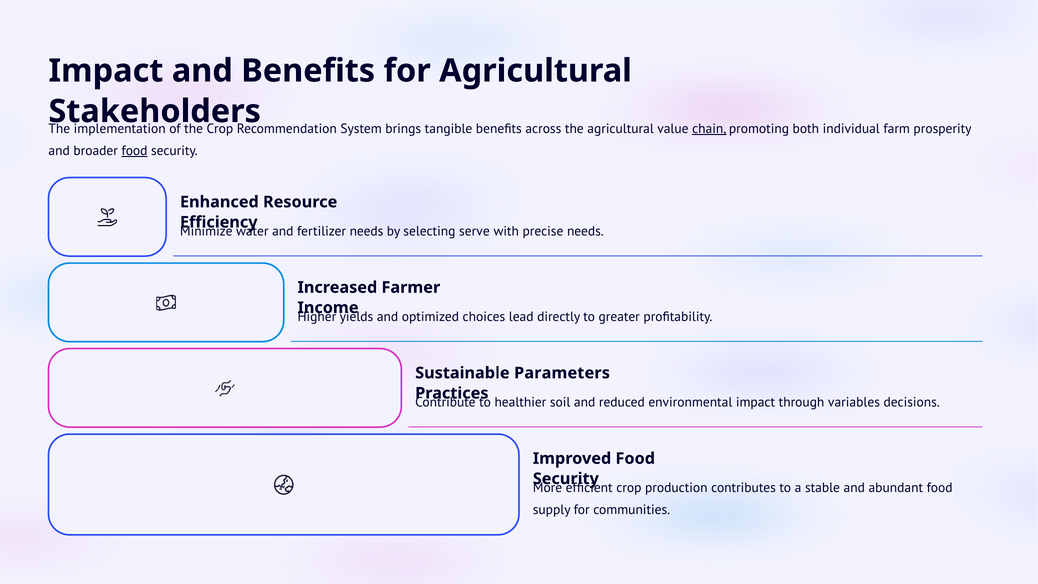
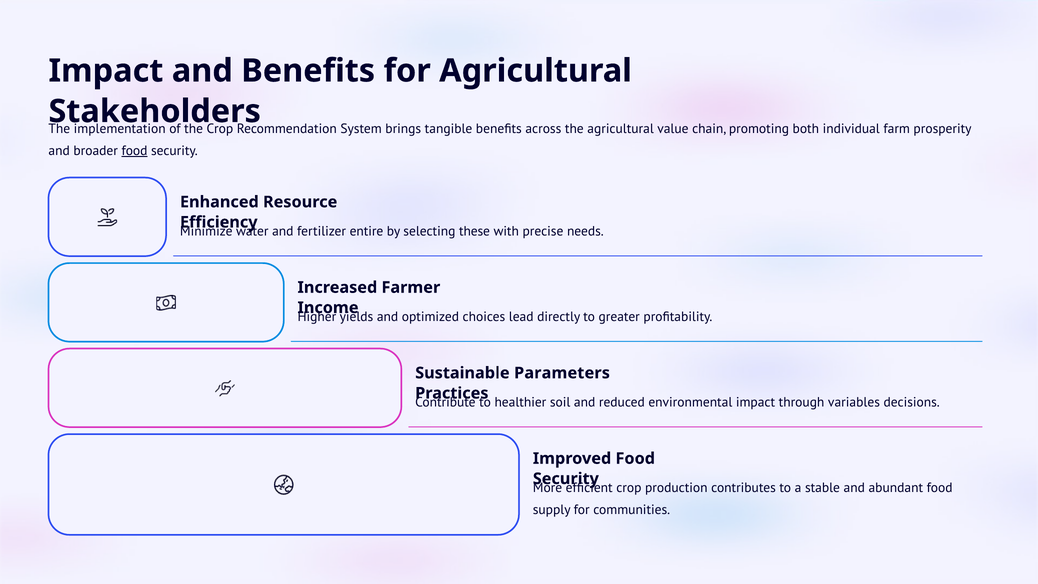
chain underline: present -> none
fertilizer needs: needs -> entire
serve: serve -> these
